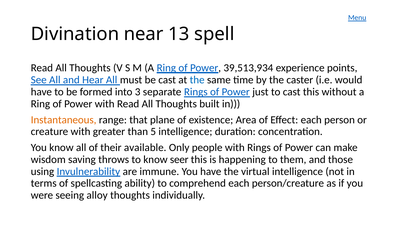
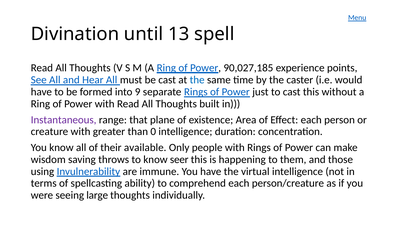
near: near -> until
39,513,934: 39,513,934 -> 90,027,185
3: 3 -> 9
Instantaneous colour: orange -> purple
5: 5 -> 0
alloy: alloy -> large
